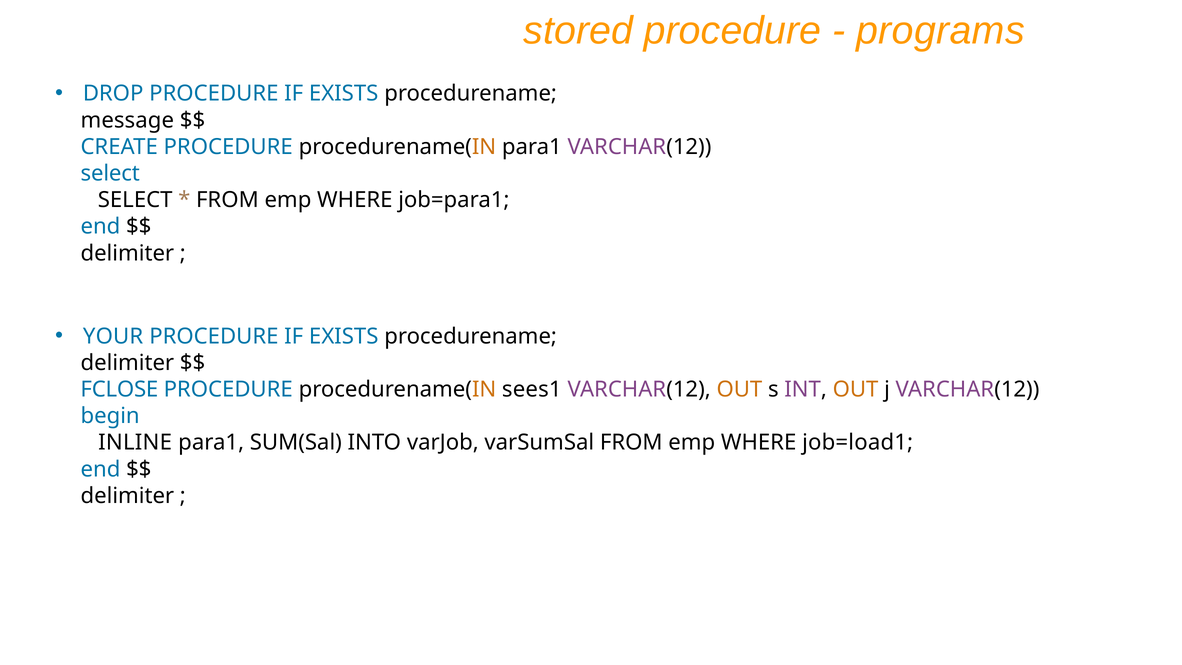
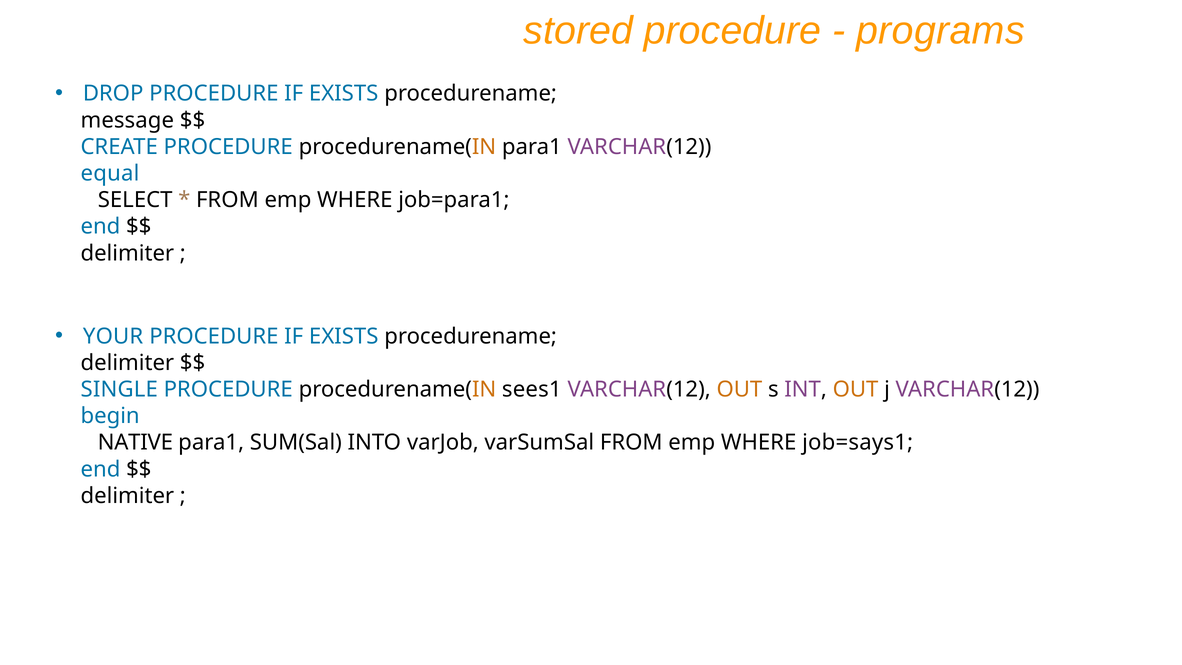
select at (110, 173): select -> equal
FCLOSE: FCLOSE -> SINGLE
INLINE: INLINE -> NATIVE
job=load1: job=load1 -> job=says1
